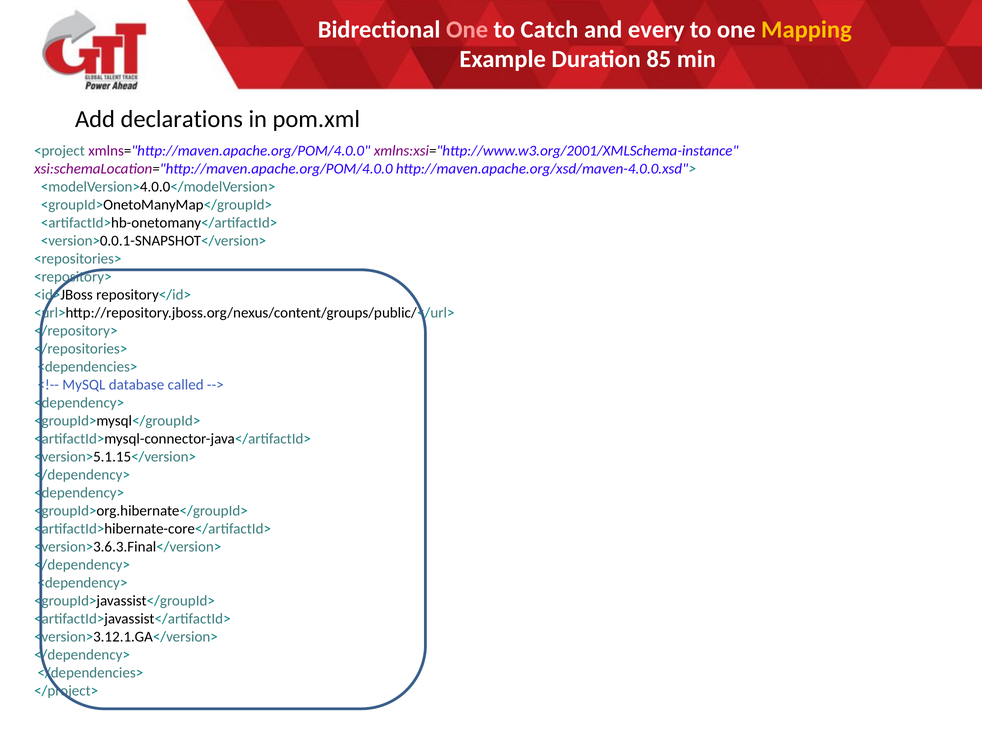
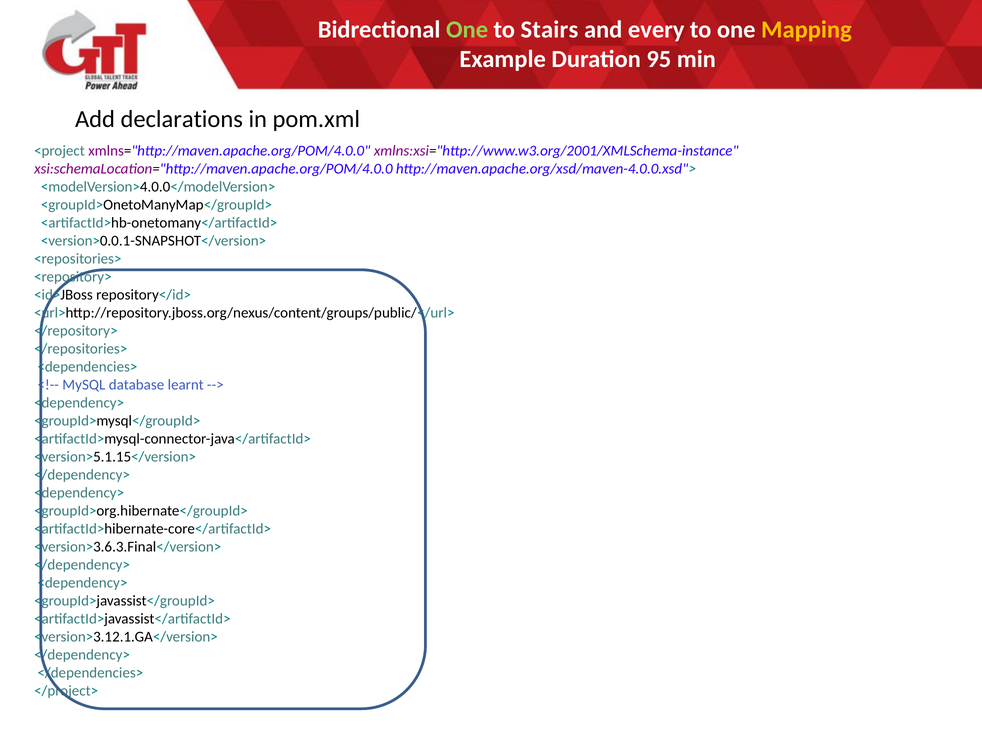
One at (467, 30) colour: pink -> light green
Catch: Catch -> Stairs
85: 85 -> 95
called: called -> learnt
